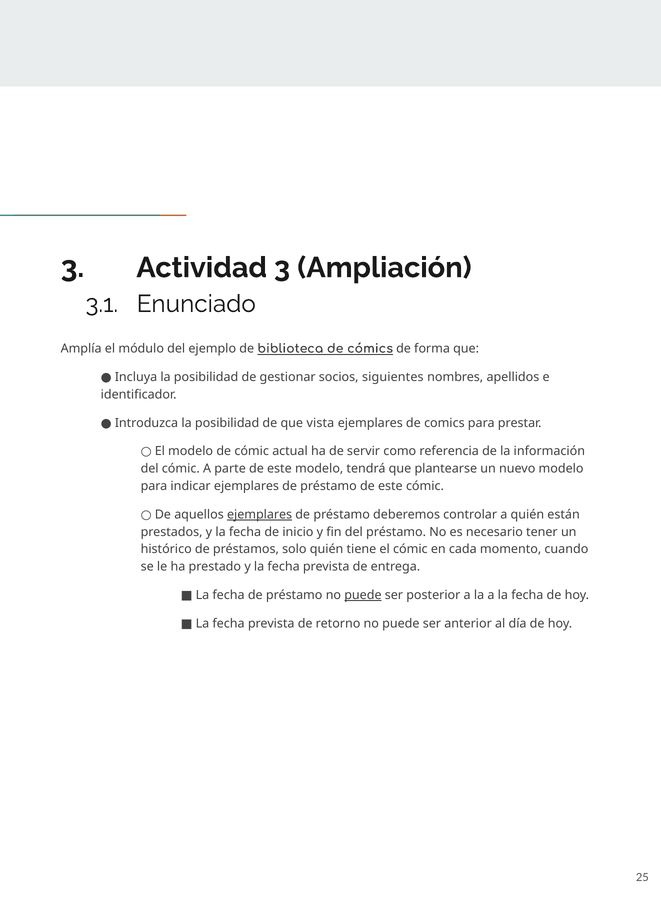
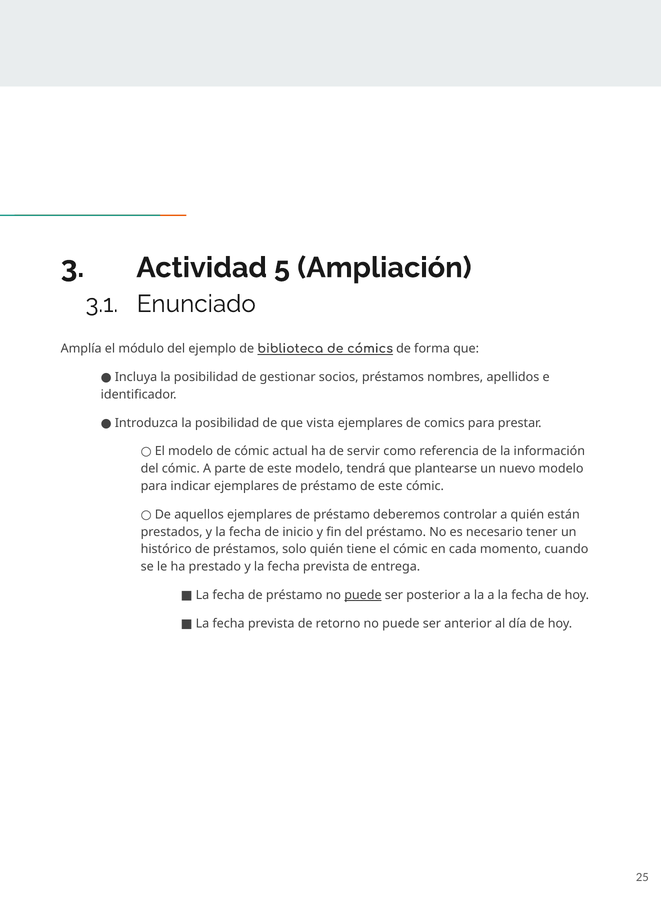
Actividad 3: 3 -> 5
socios siguientes: siguientes -> préstamos
ejemplares at (260, 515) underline: present -> none
